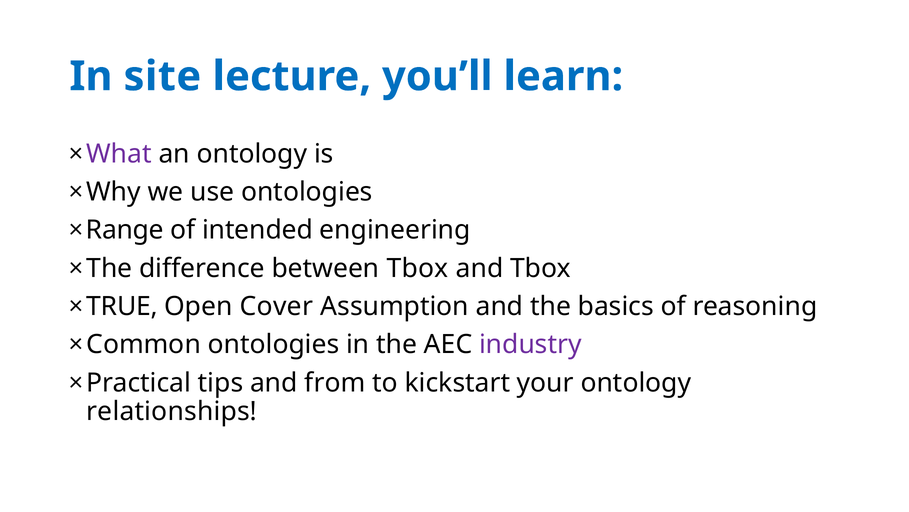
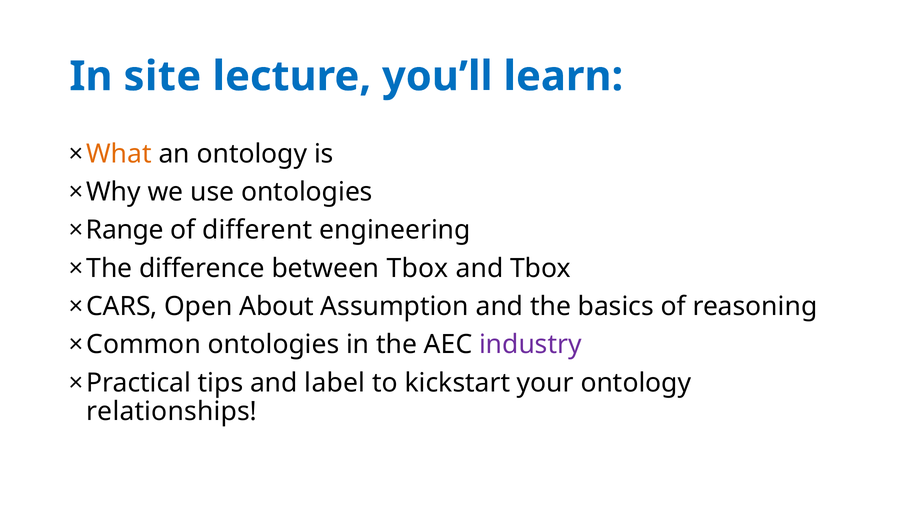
What colour: purple -> orange
intended: intended -> different
TRUE: TRUE -> CARS
Cover: Cover -> About
from: from -> label
